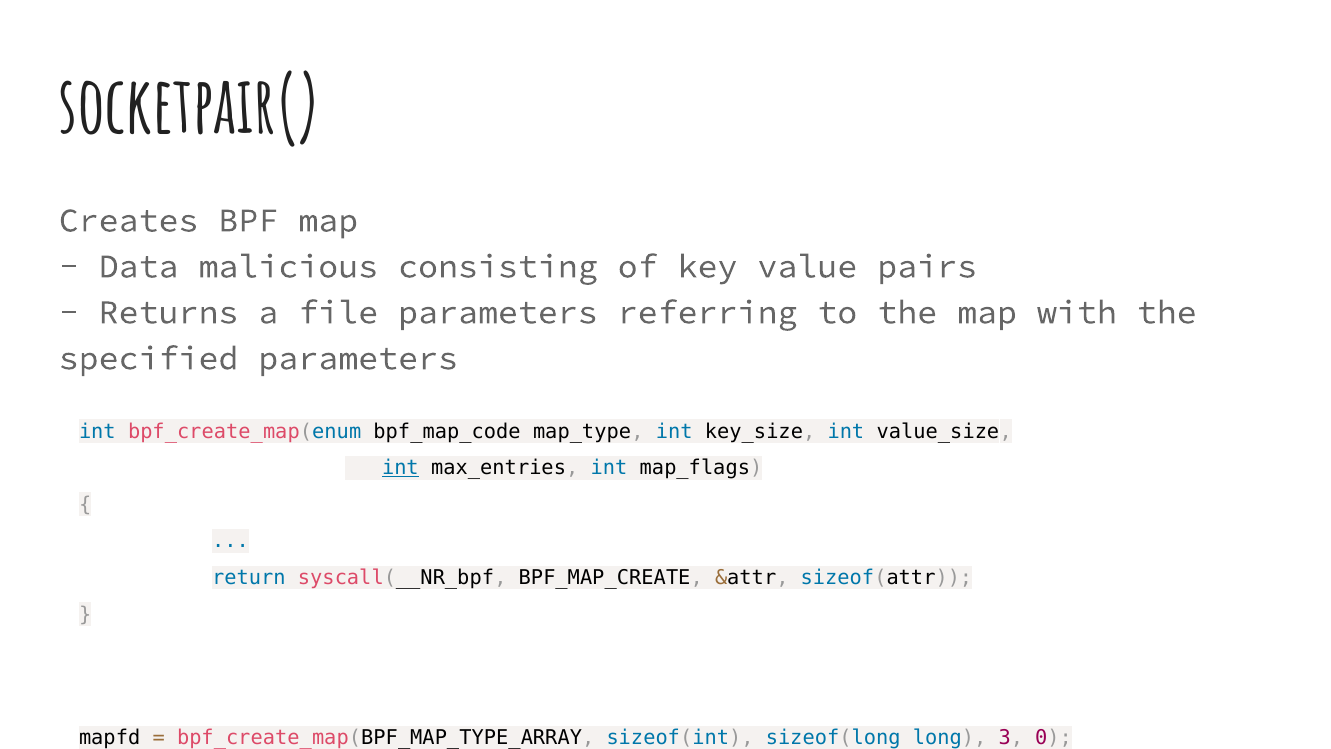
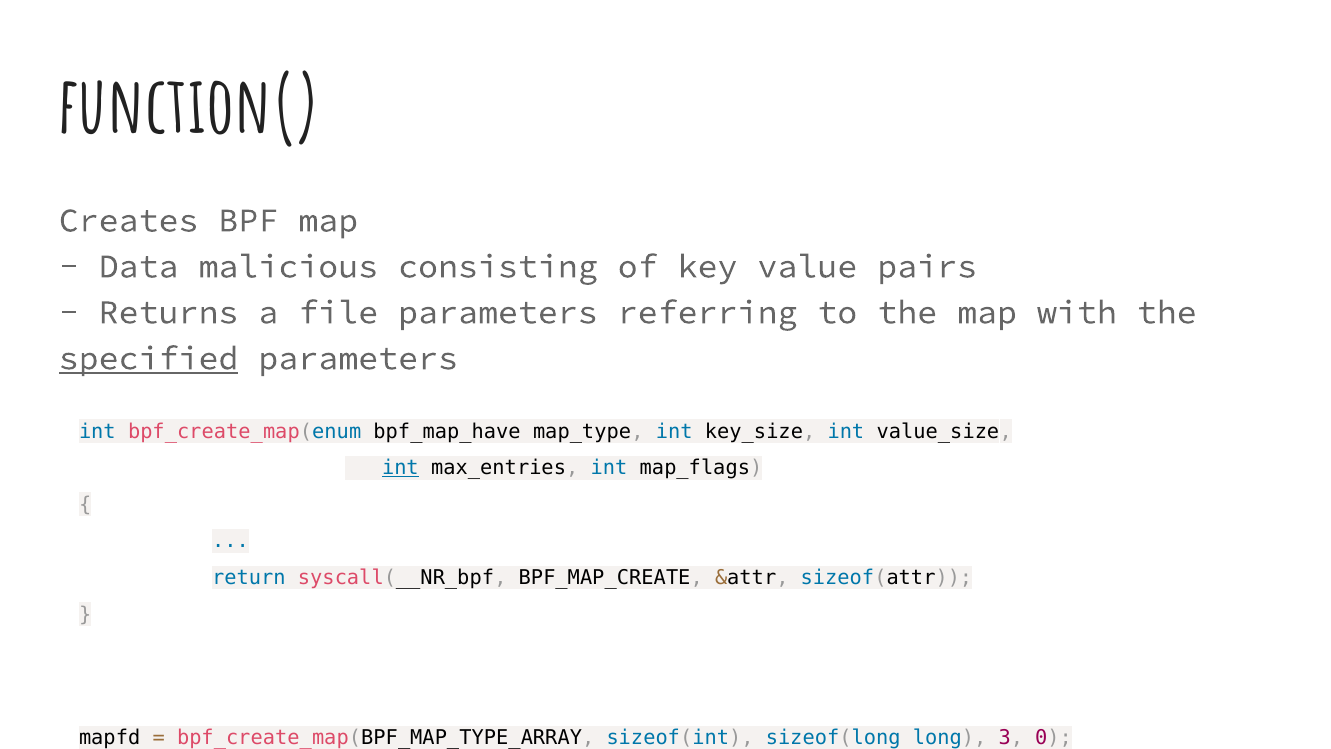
socketpair(: socketpair( -> function(
specified underline: none -> present
bpf_map_code: bpf_map_code -> bpf_map_have
